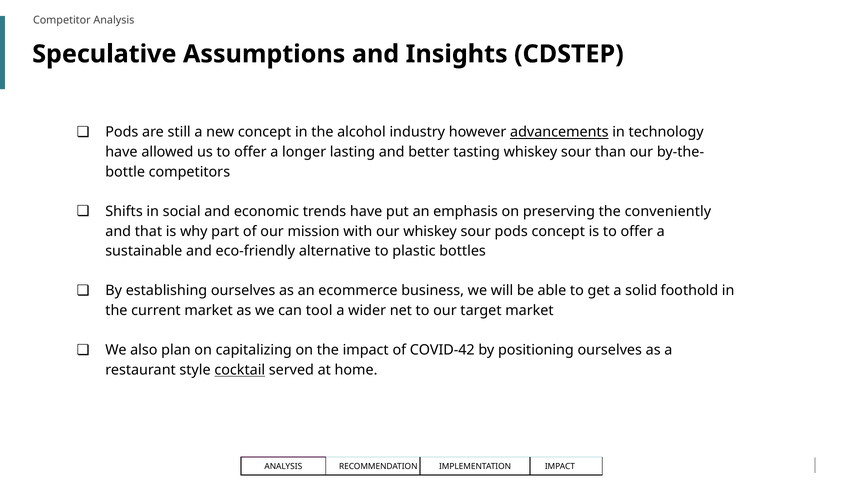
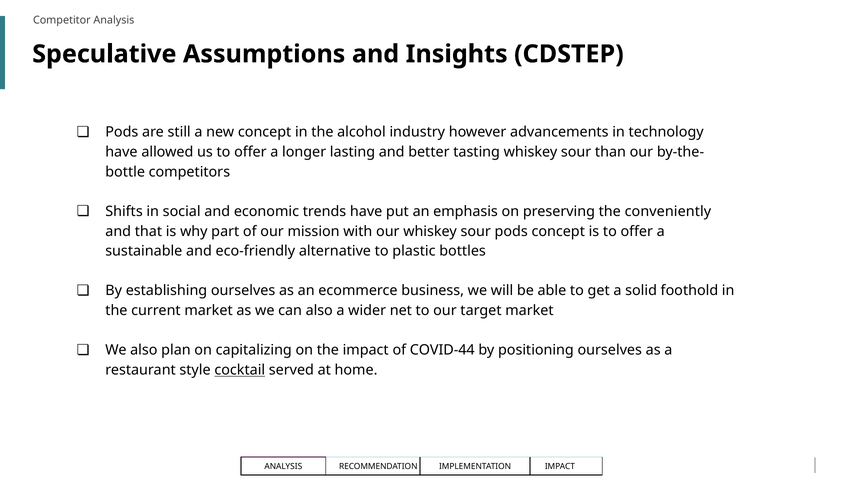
advancements underline: present -> none
can tool: tool -> also
COVID-42: COVID-42 -> COVID-44
